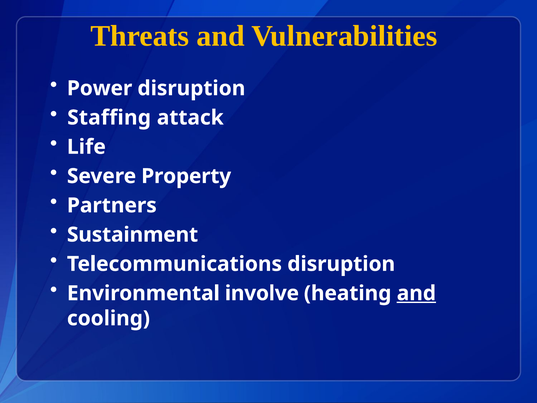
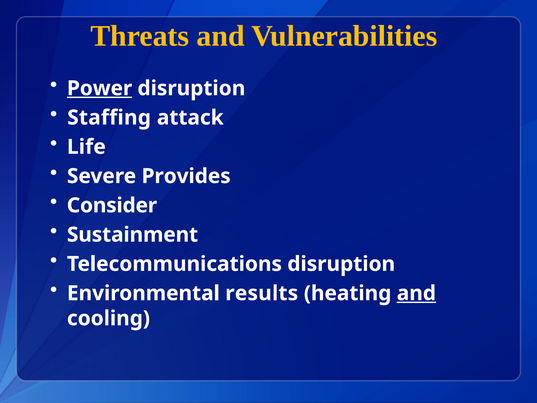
Power underline: none -> present
Property: Property -> Provides
Partners: Partners -> Consider
involve: involve -> results
